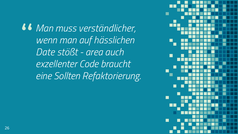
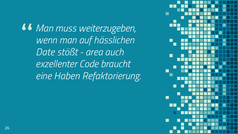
verständlicher: verständlicher -> weiterzugeben
Sollten: Sollten -> Haben
